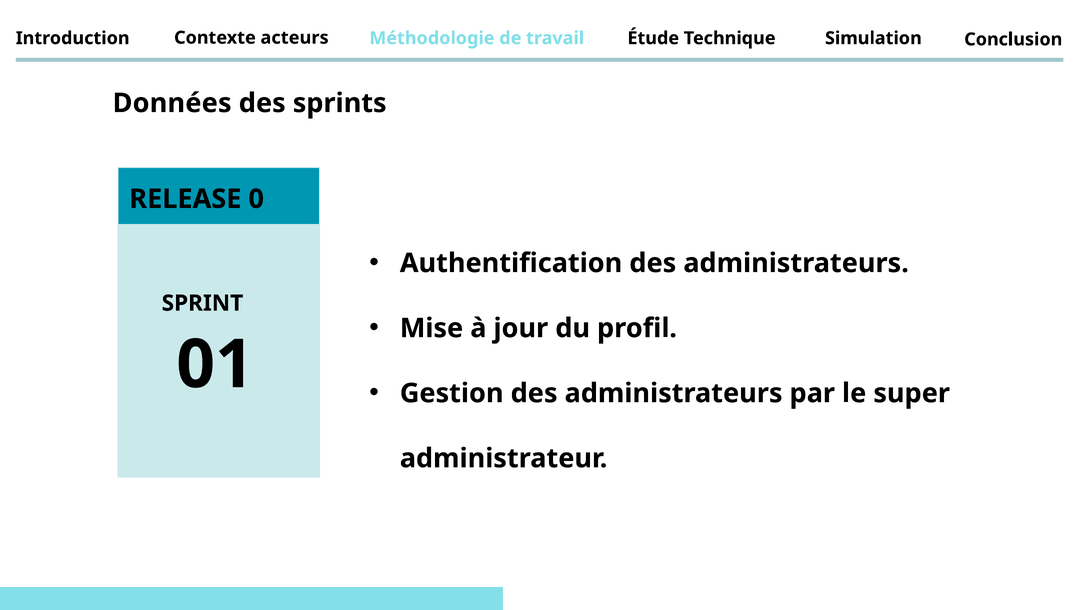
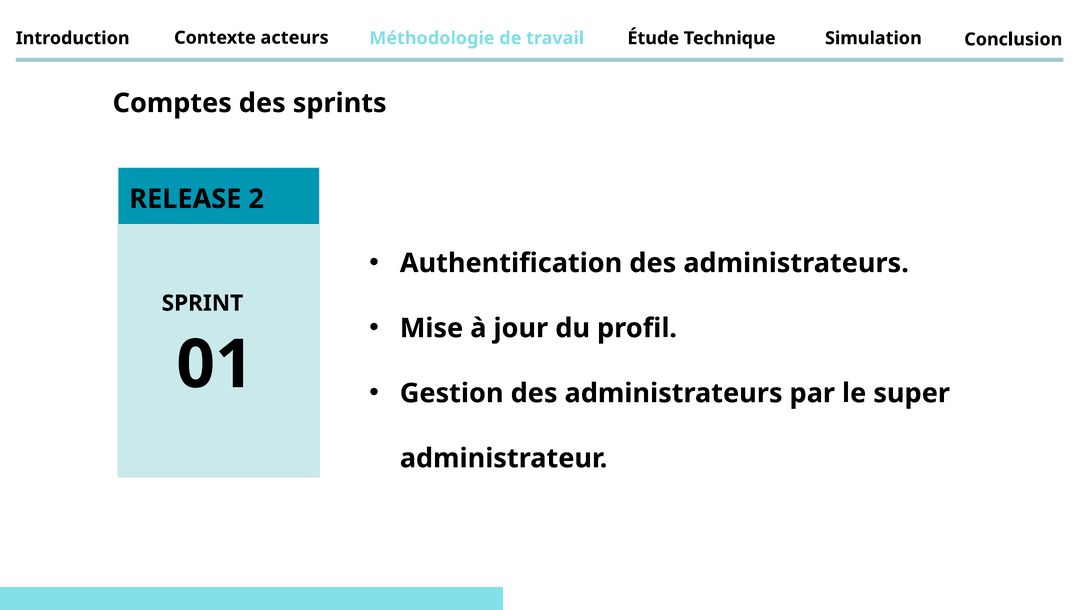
Données: Données -> Comptes
0: 0 -> 2
